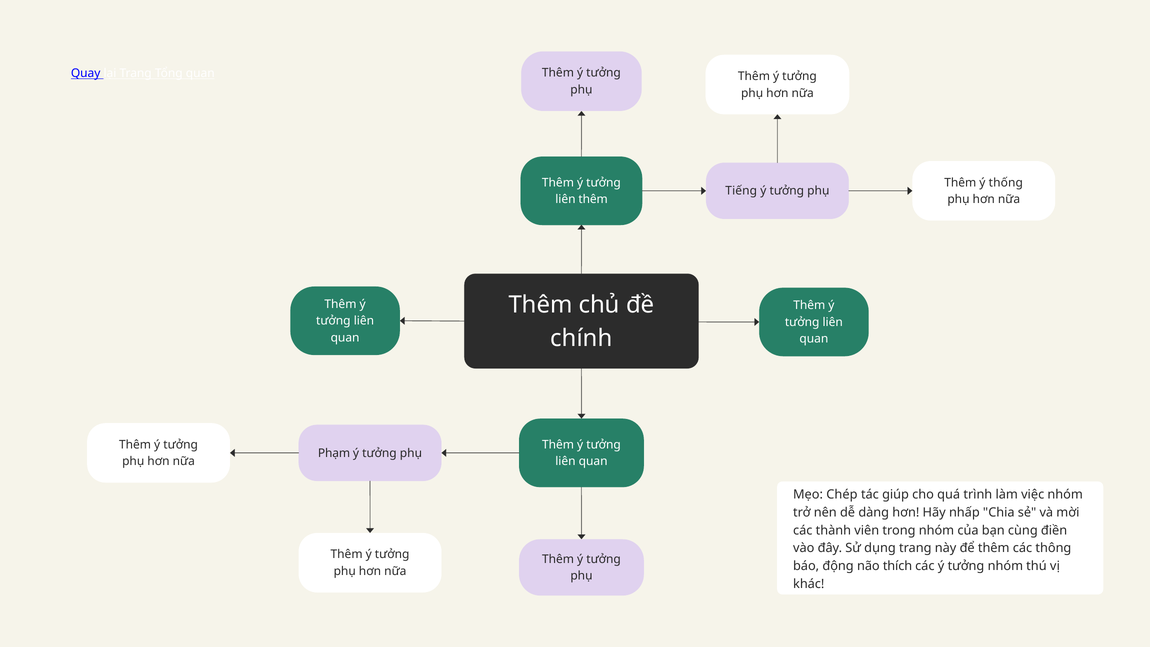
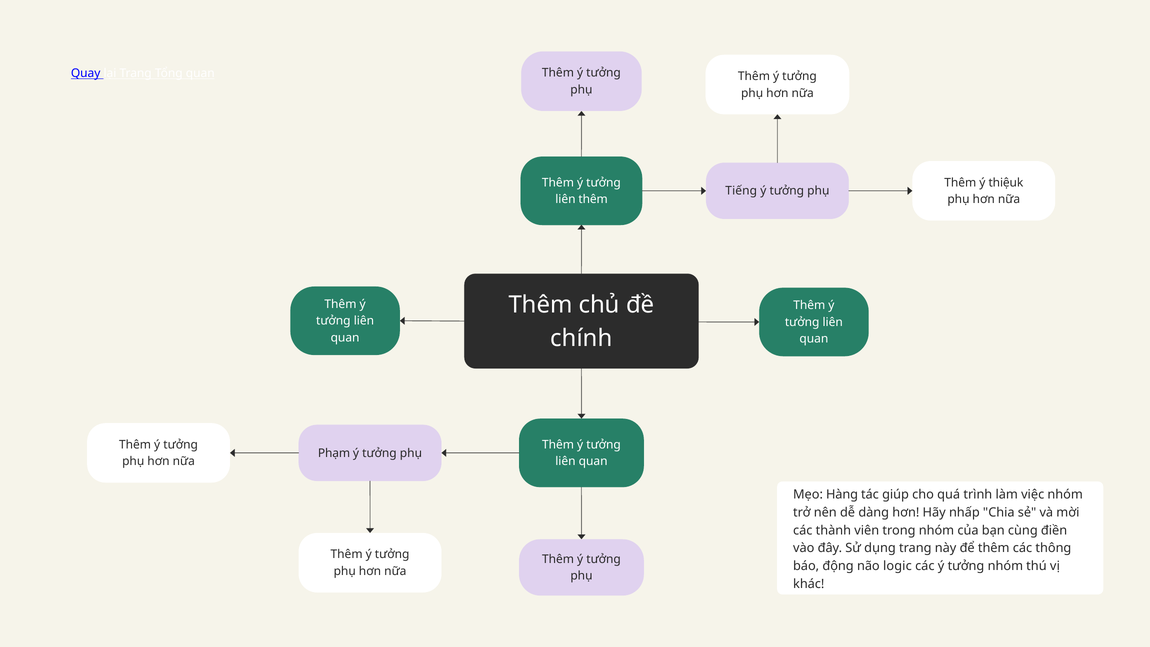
thống: thống -> thiệuk
Chép: Chép -> Hàng
thích: thích -> logic
